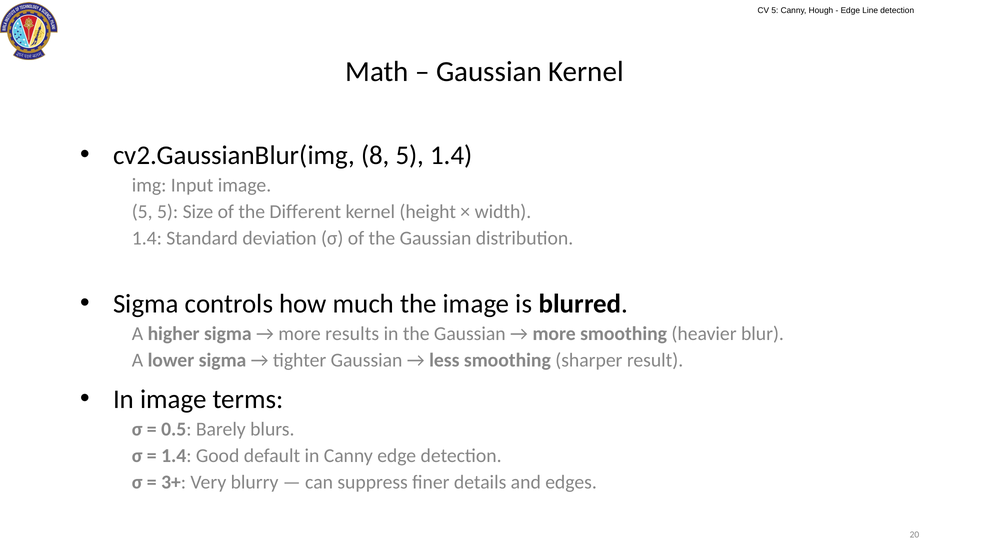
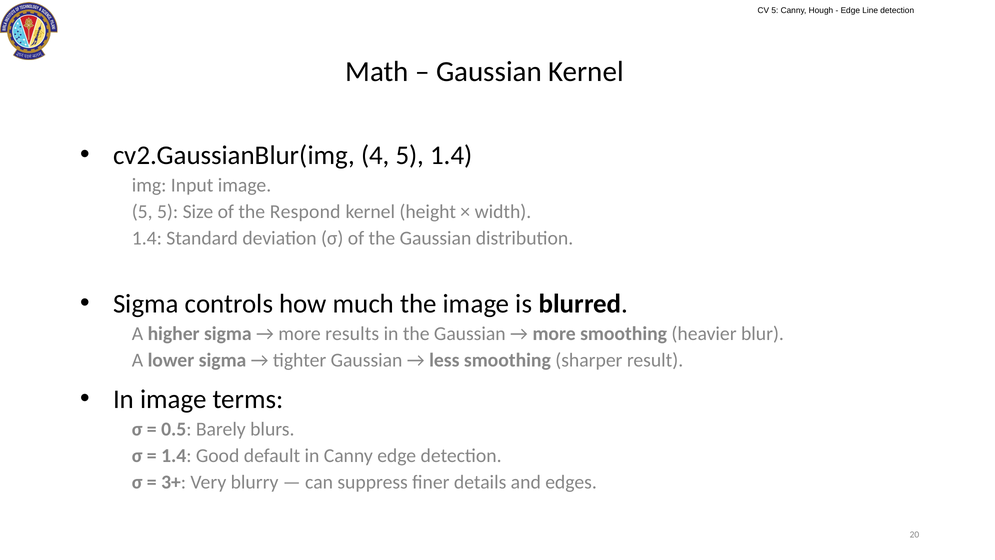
8: 8 -> 4
Different: Different -> Respond
